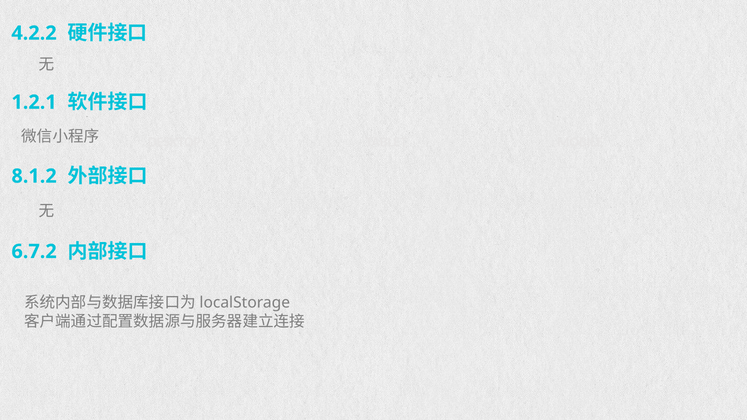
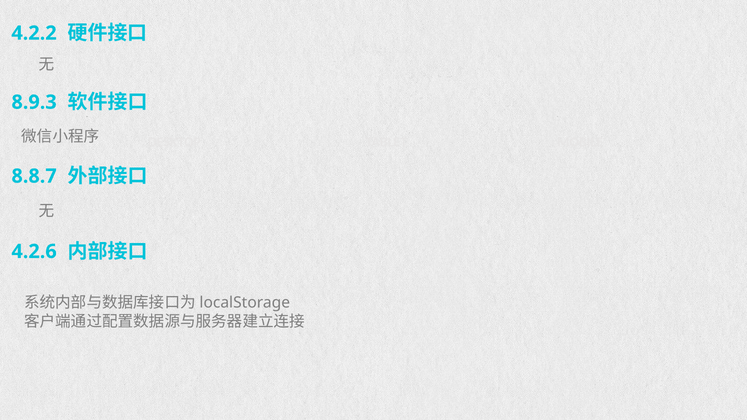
1.2.1: 1.2.1 -> 8.9.3
8.1.2: 8.1.2 -> 8.8.7
6.7.2: 6.7.2 -> 4.2.6
